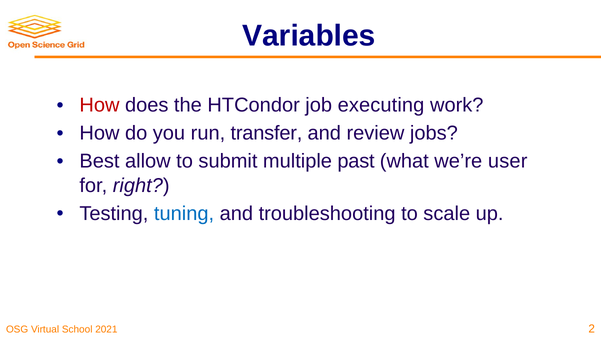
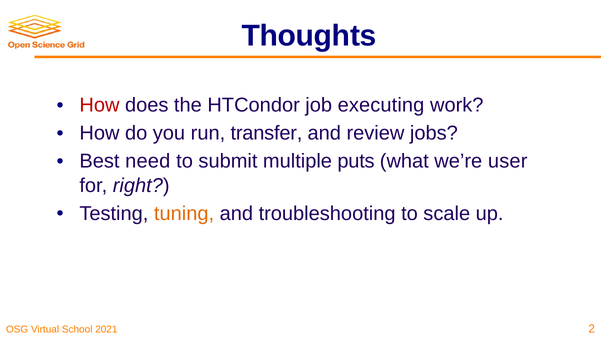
Variables: Variables -> Thoughts
allow: allow -> need
past: past -> puts
tuning colour: blue -> orange
